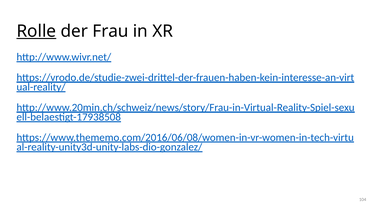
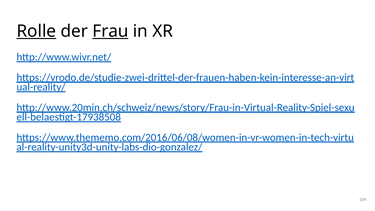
Frau underline: none -> present
